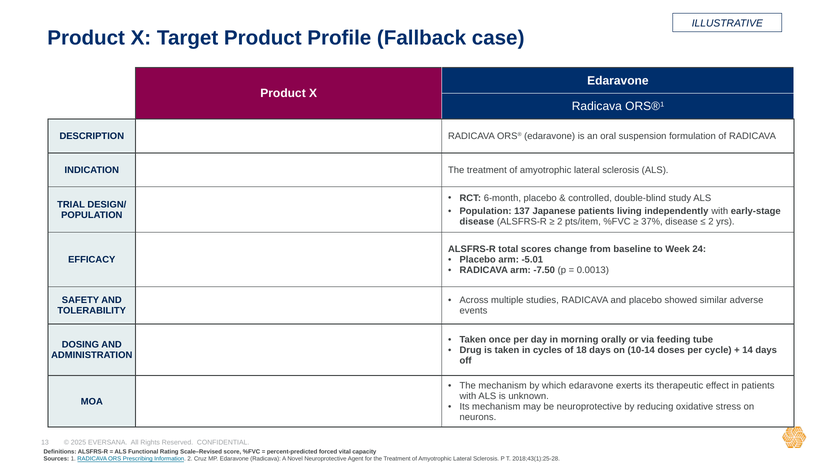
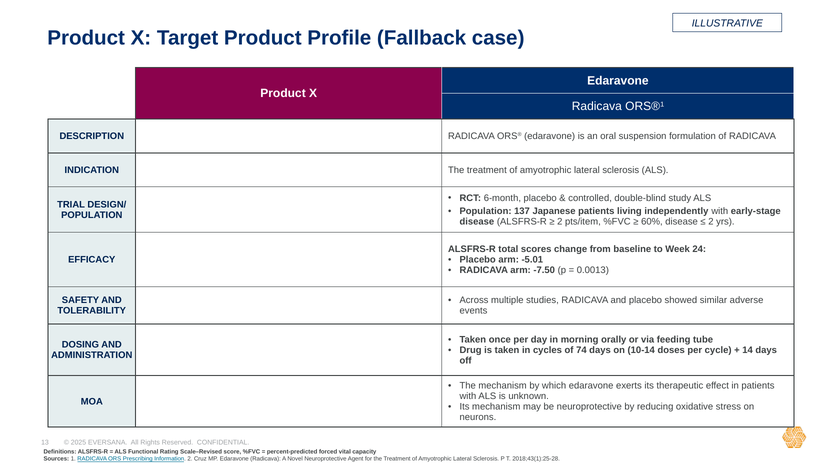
37%: 37% -> 60%
18: 18 -> 74
